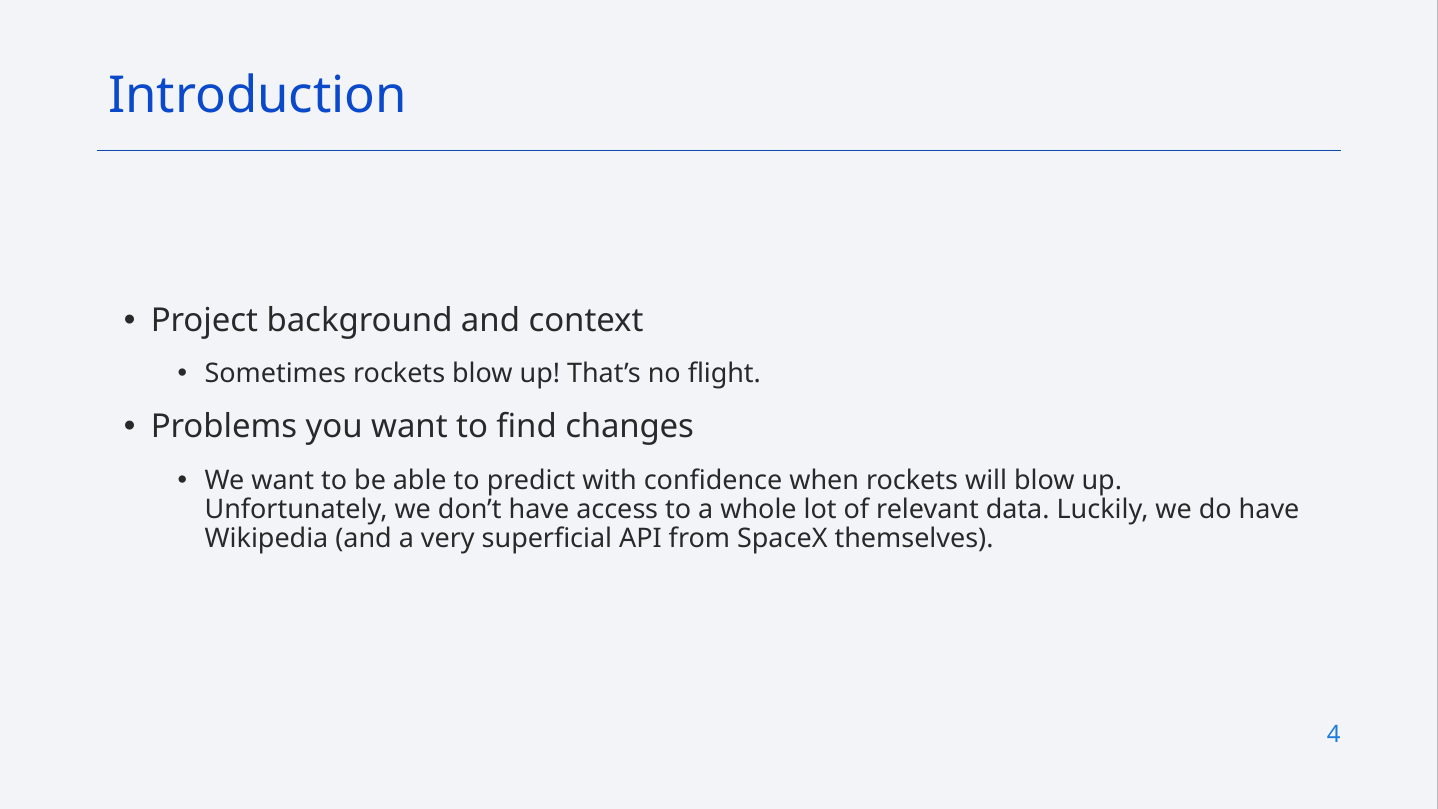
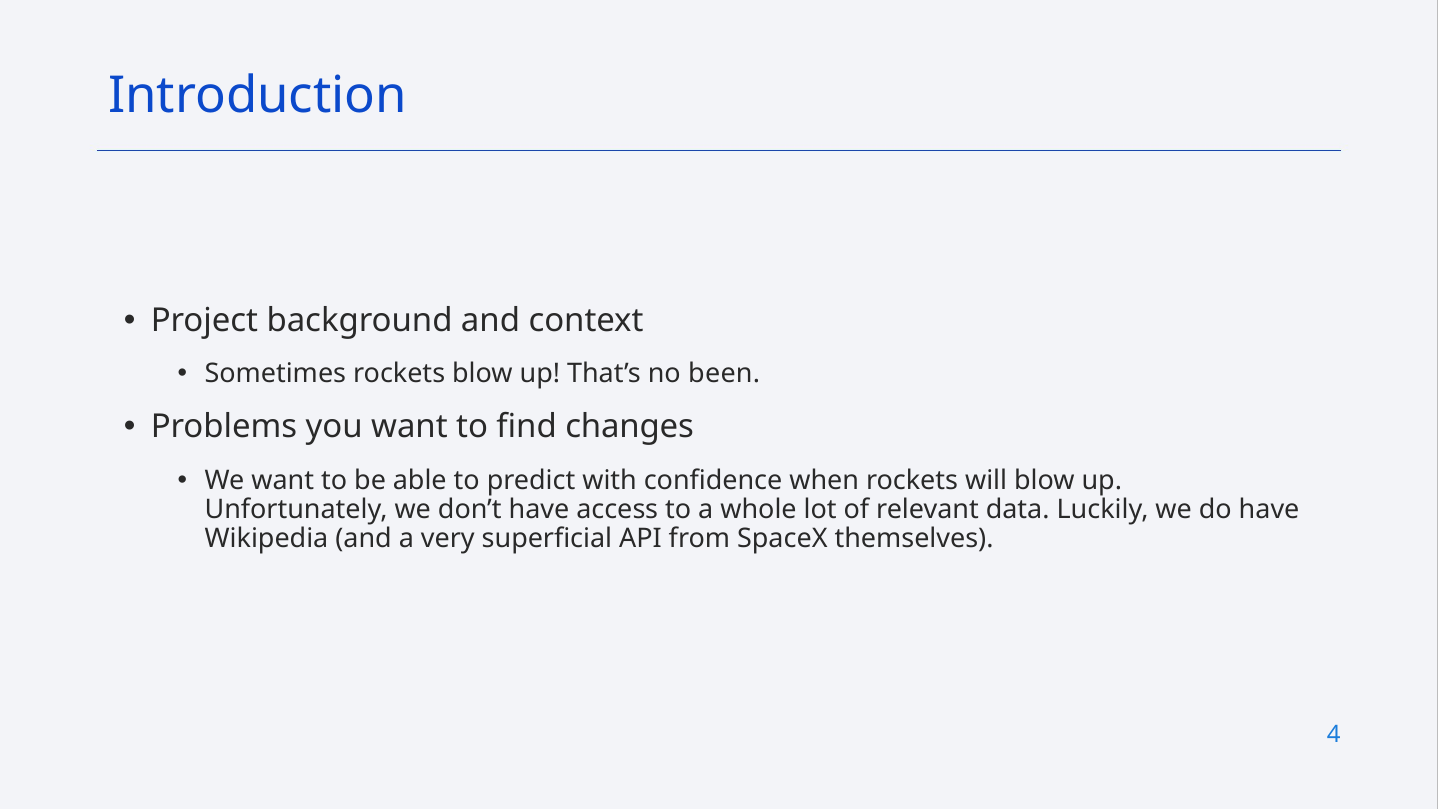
flight: flight -> been
